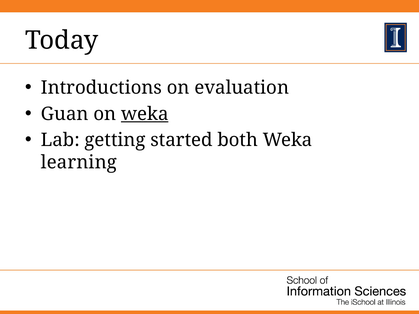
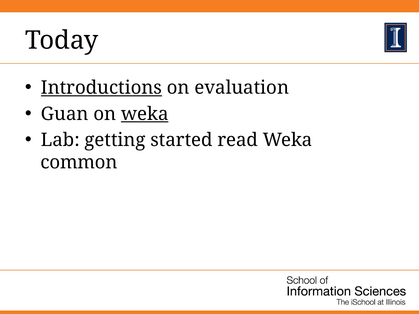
Introductions underline: none -> present
both: both -> read
learning: learning -> common
